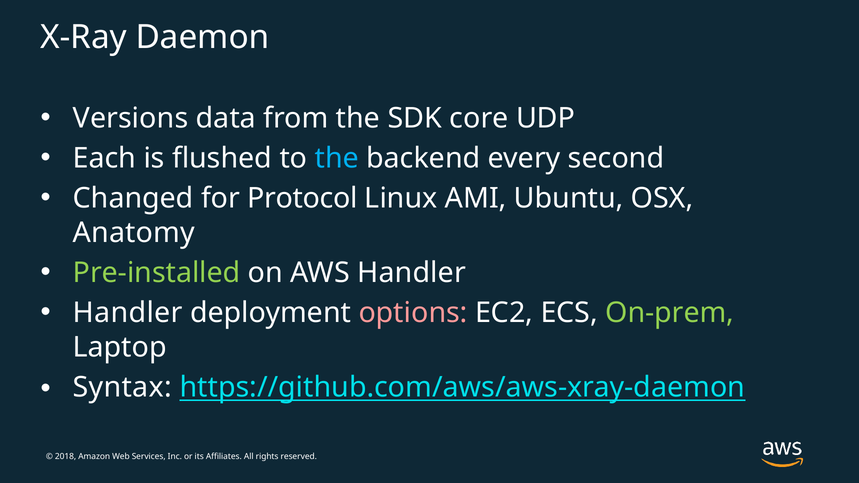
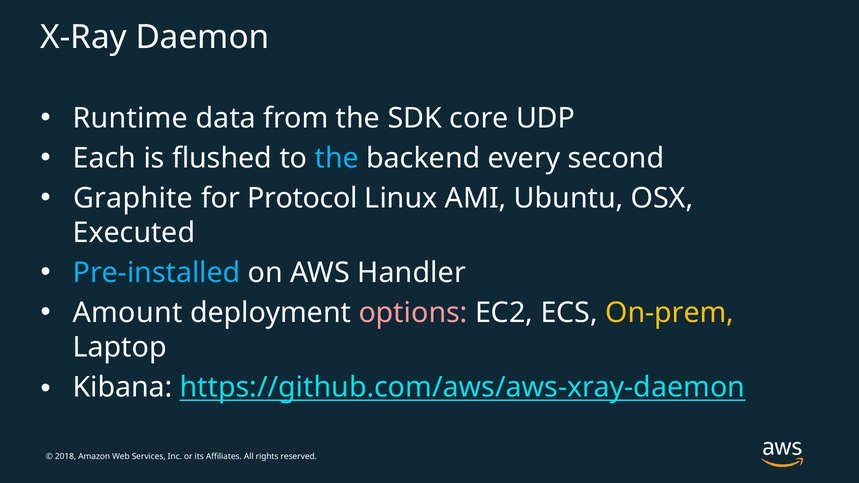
Versions: Versions -> Runtime
Changed: Changed -> Graphite
Anatomy: Anatomy -> Executed
Pre-installed colour: light green -> light blue
Handler at (128, 313): Handler -> Amount
On-prem colour: light green -> yellow
Syntax: Syntax -> Kibana
